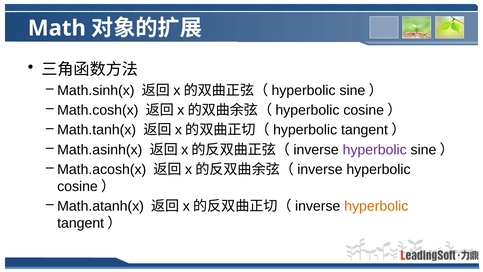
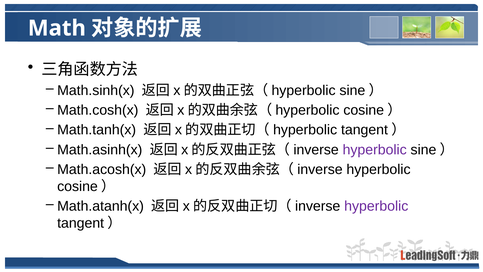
hyperbolic at (376, 206) colour: orange -> purple
